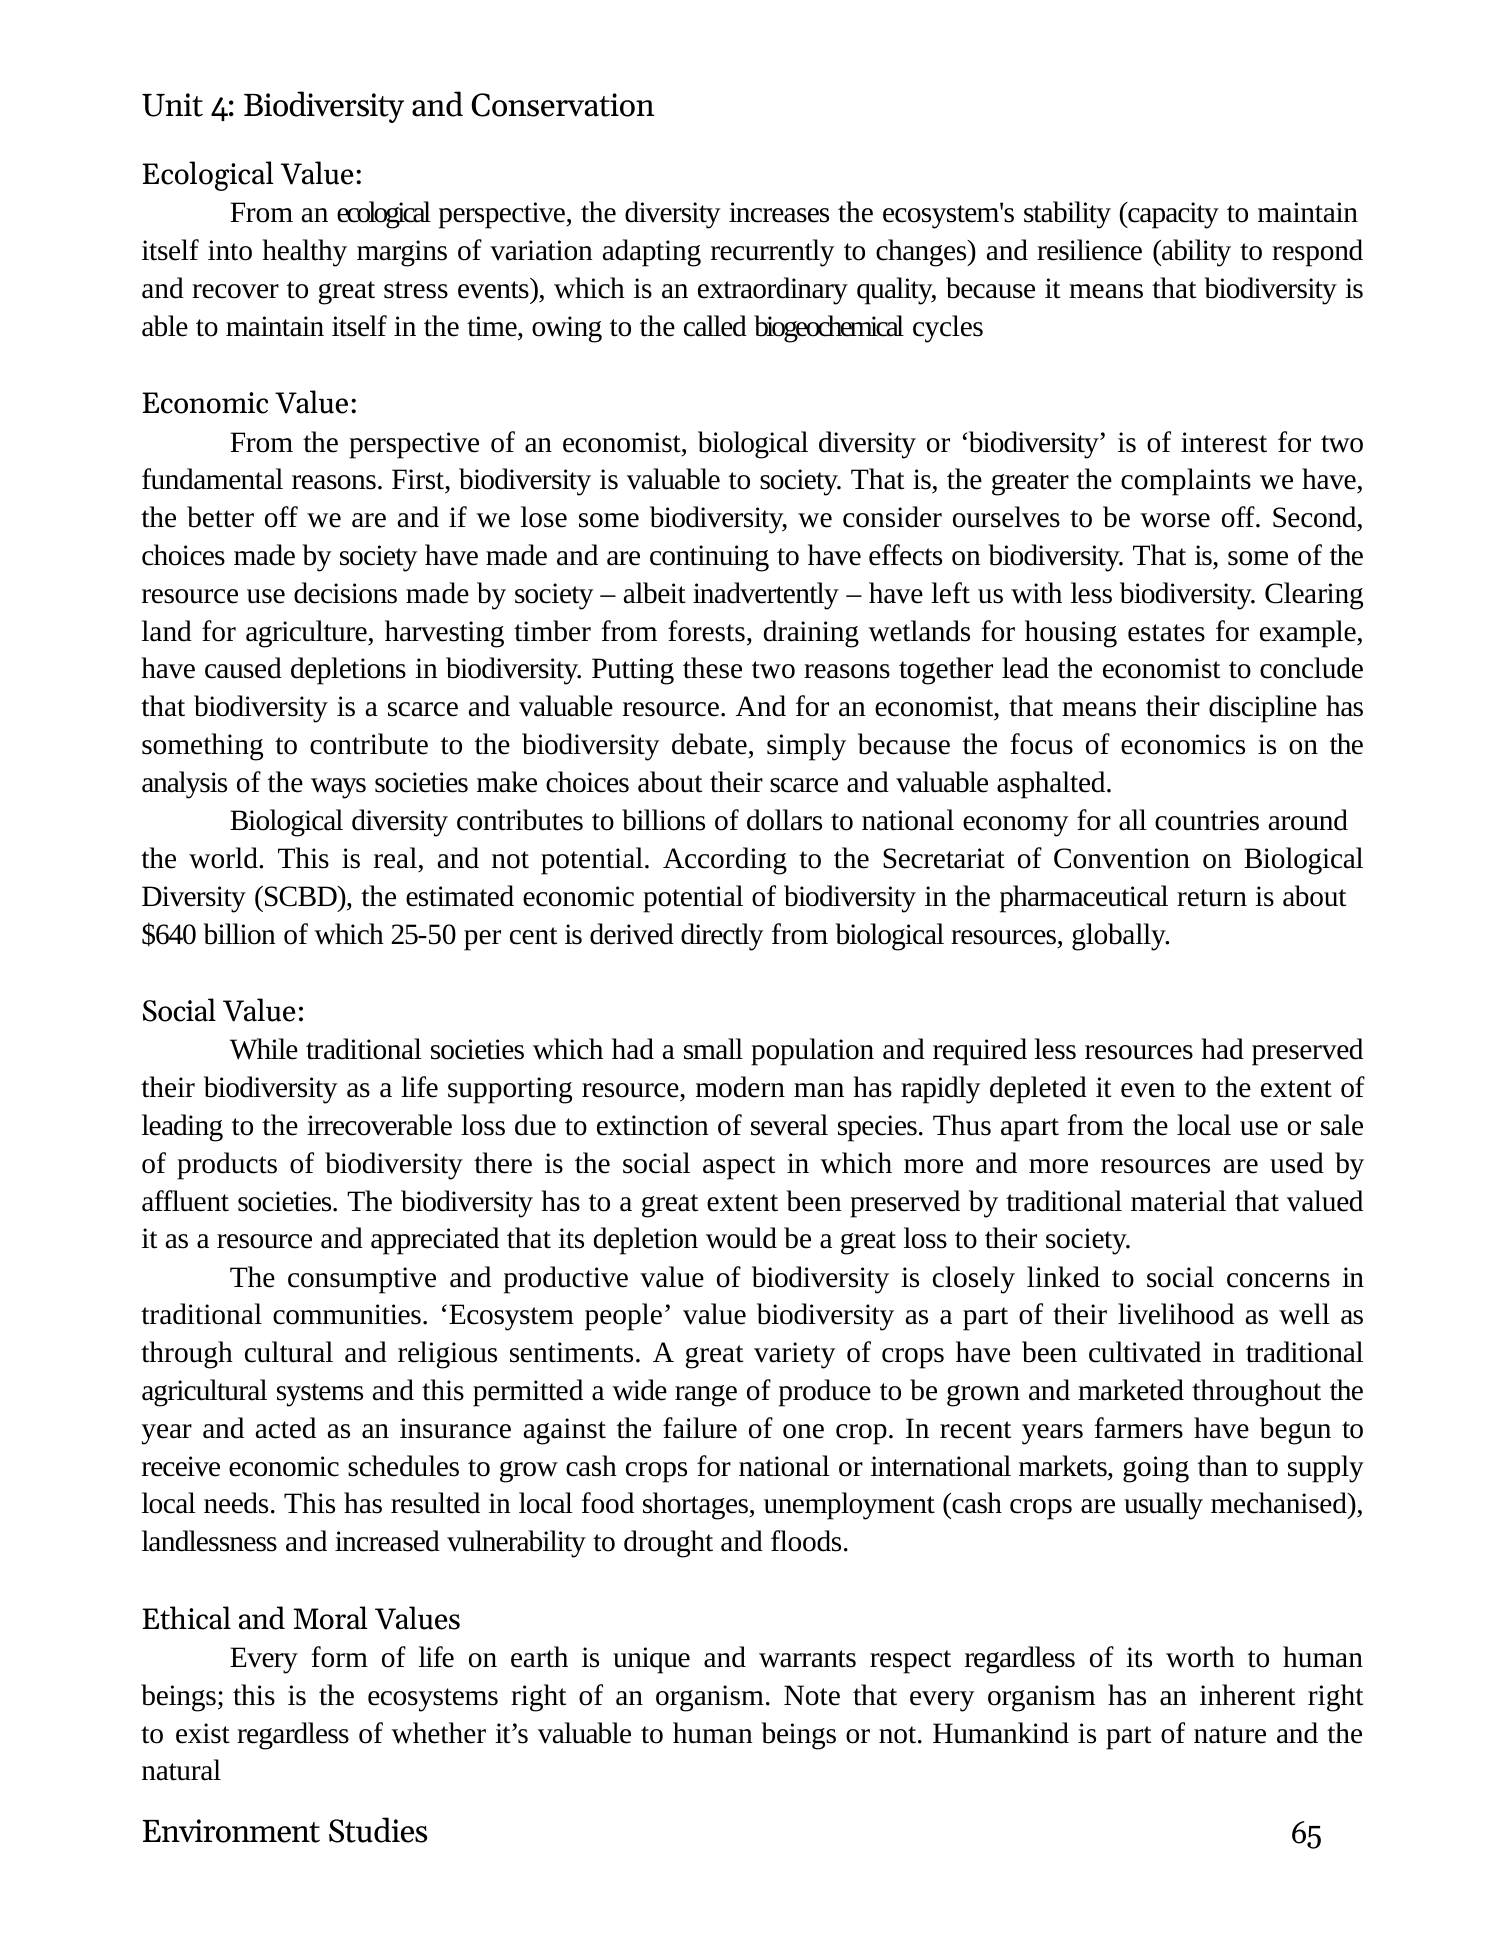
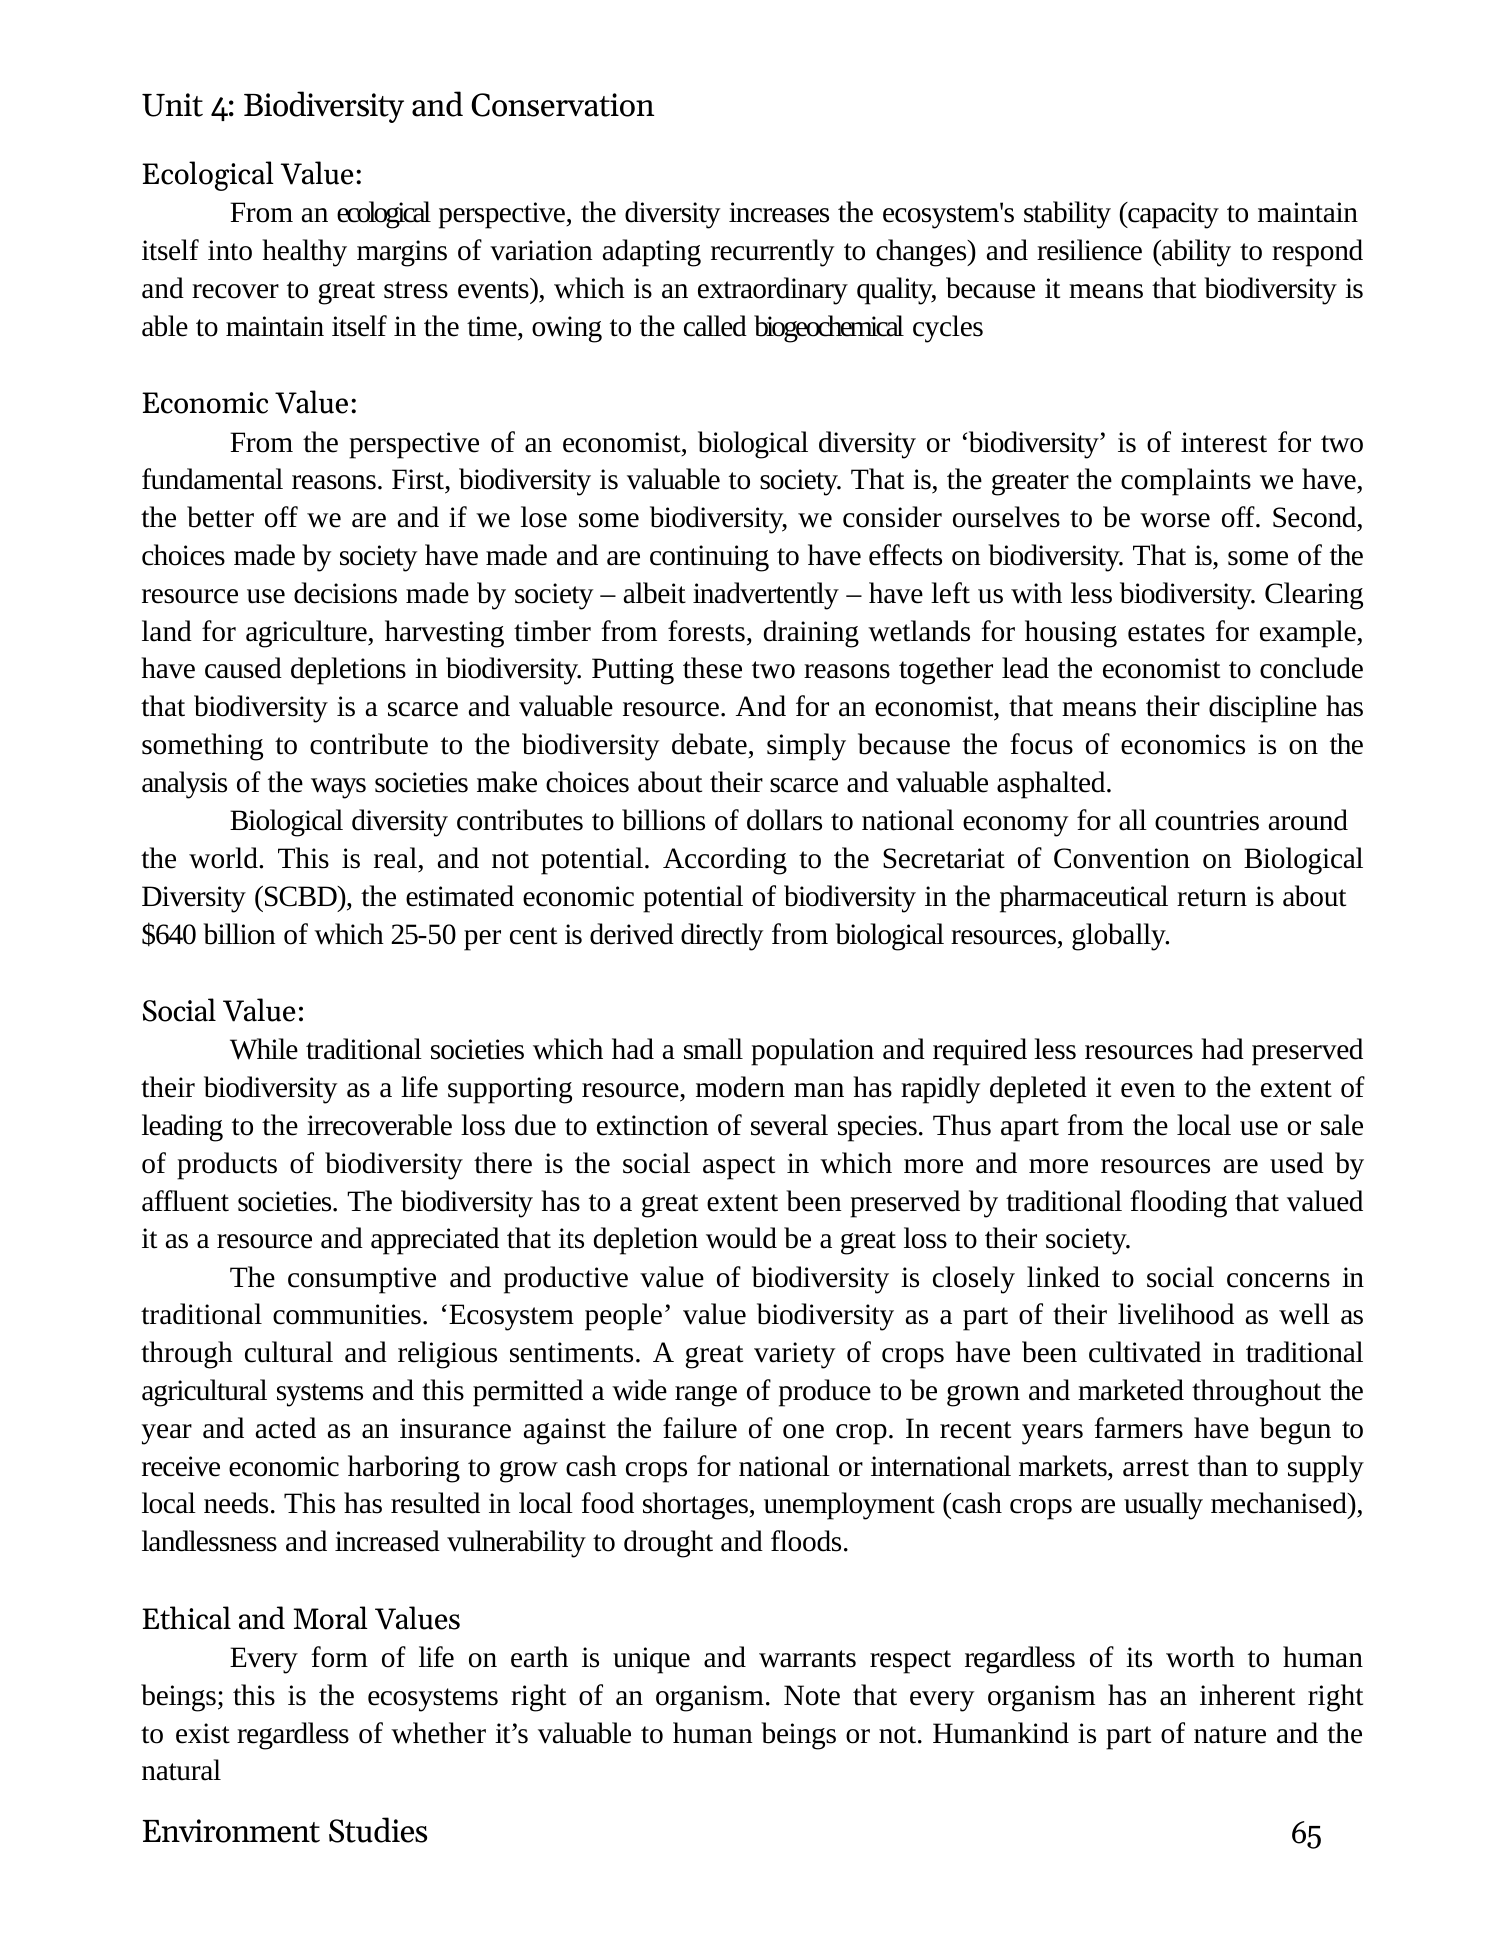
material: material -> flooding
schedules: schedules -> harboring
going: going -> arrest
